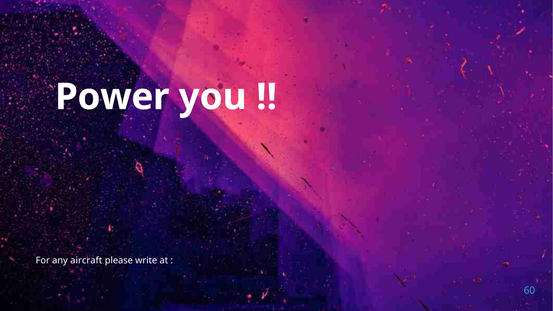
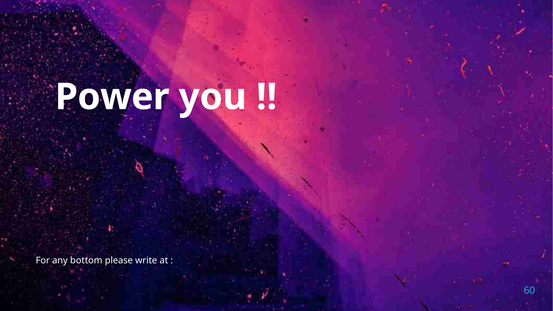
aircraft: aircraft -> bottom
